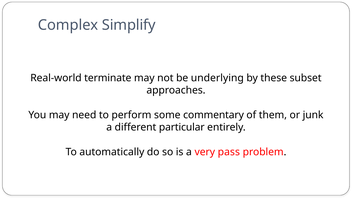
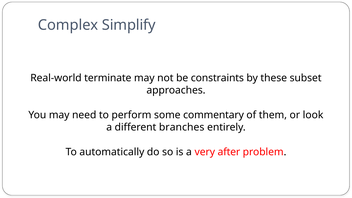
underlying: underlying -> constraints
junk: junk -> look
particular: particular -> branches
pass: pass -> after
